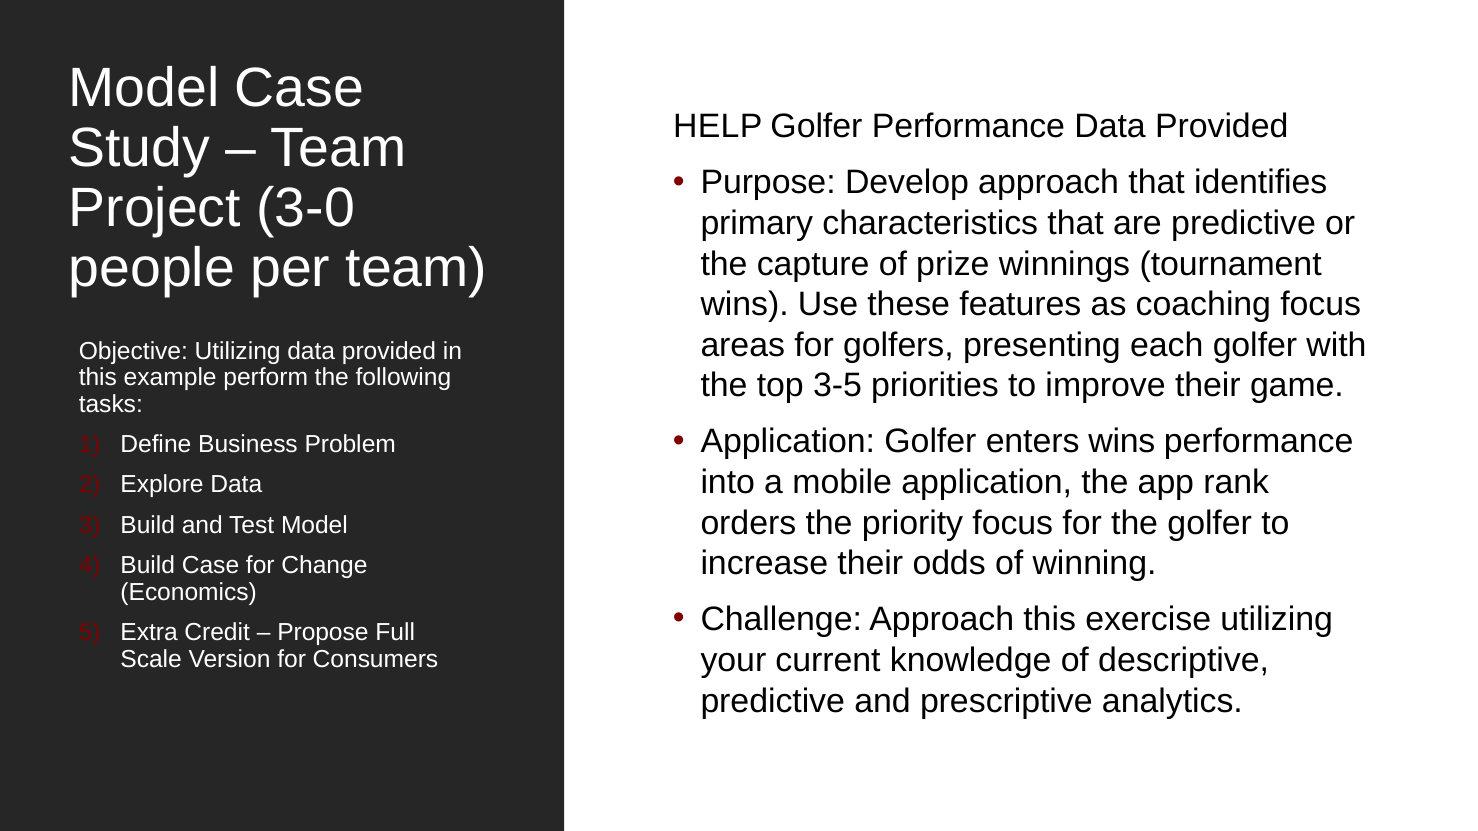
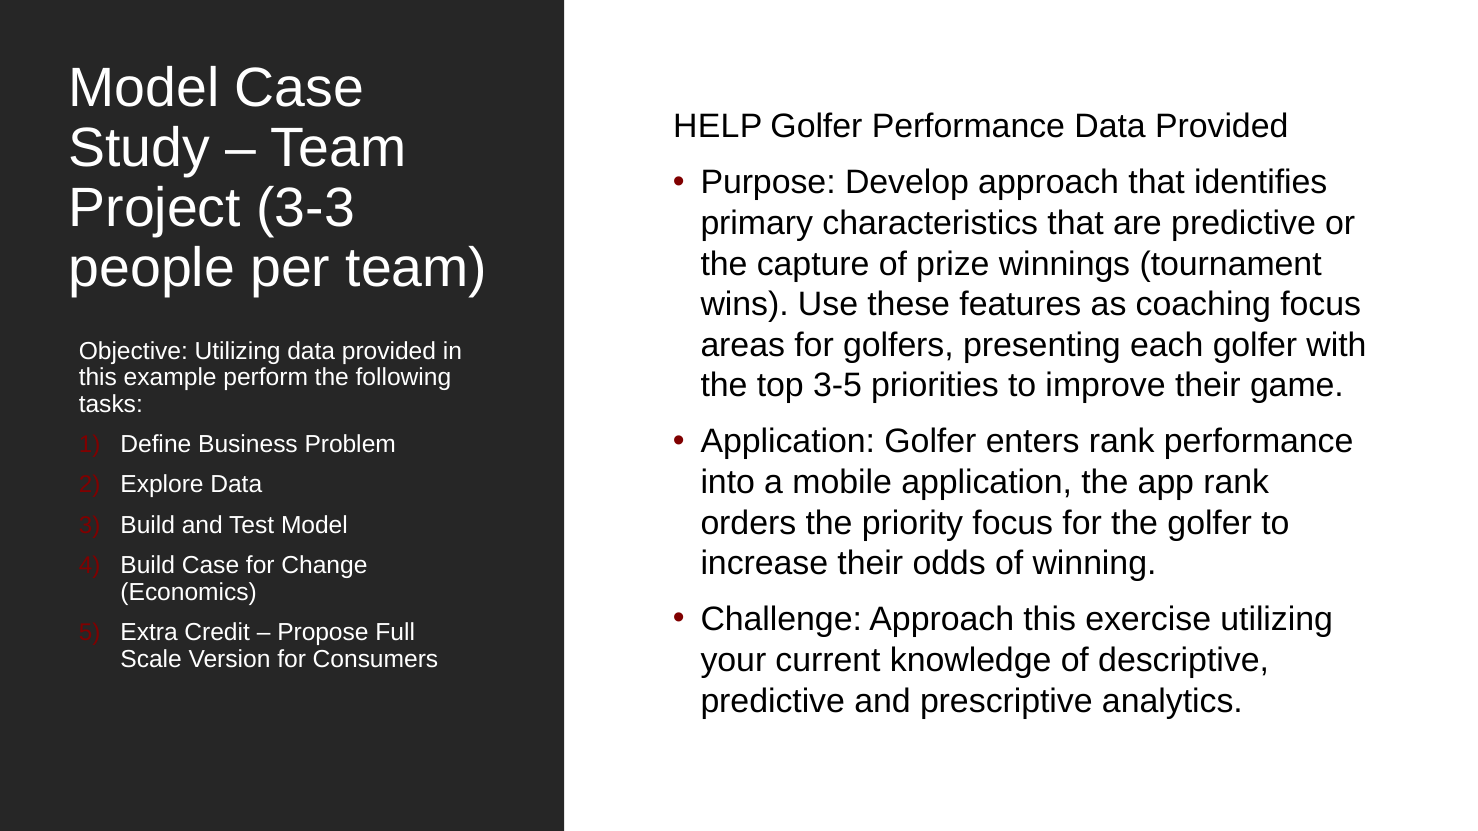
3-0: 3-0 -> 3-3
enters wins: wins -> rank
